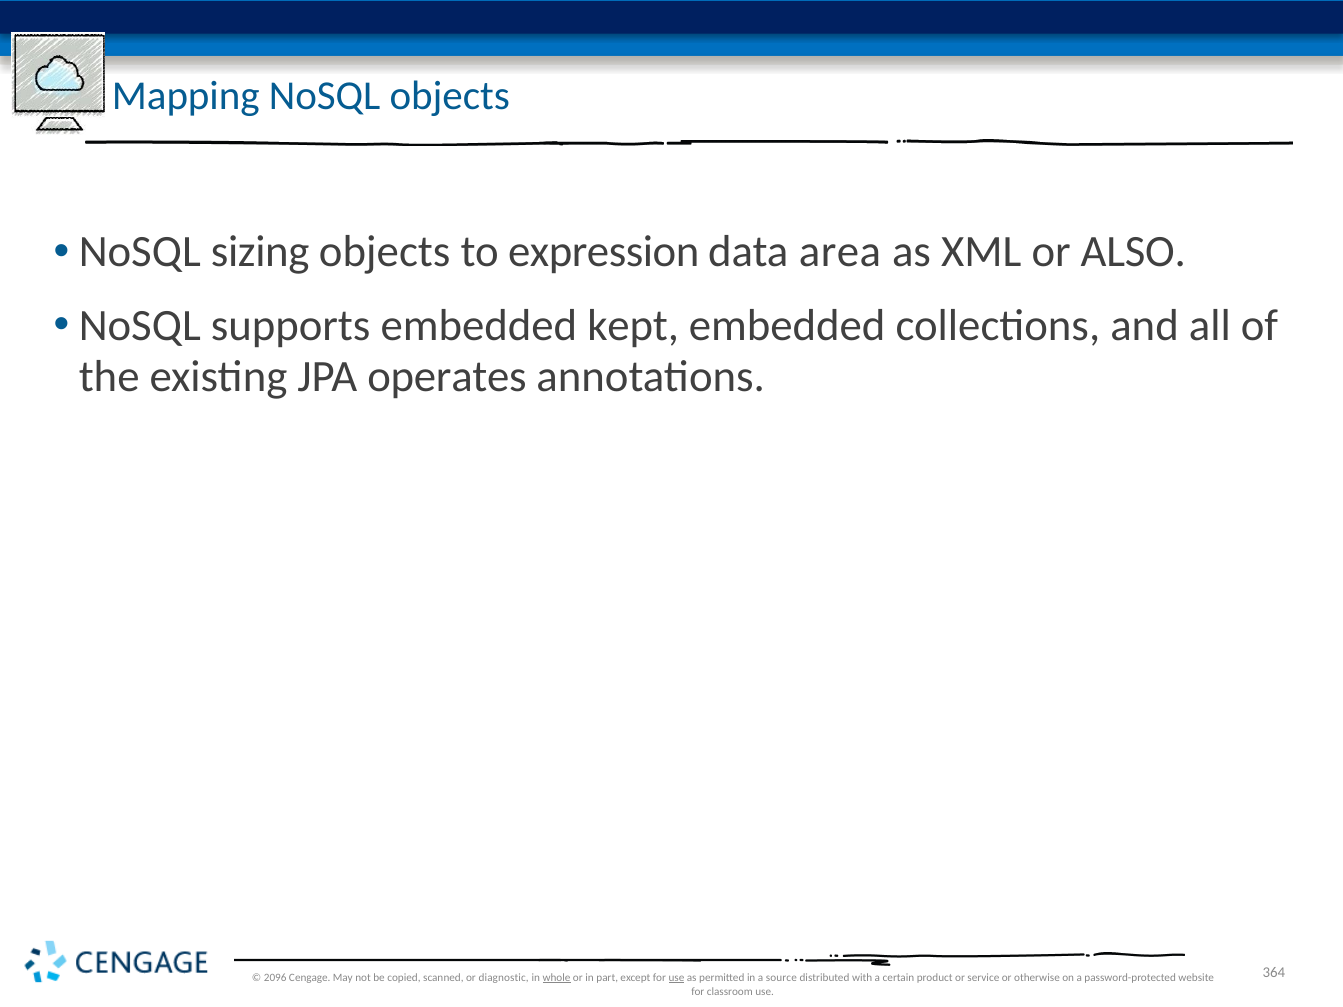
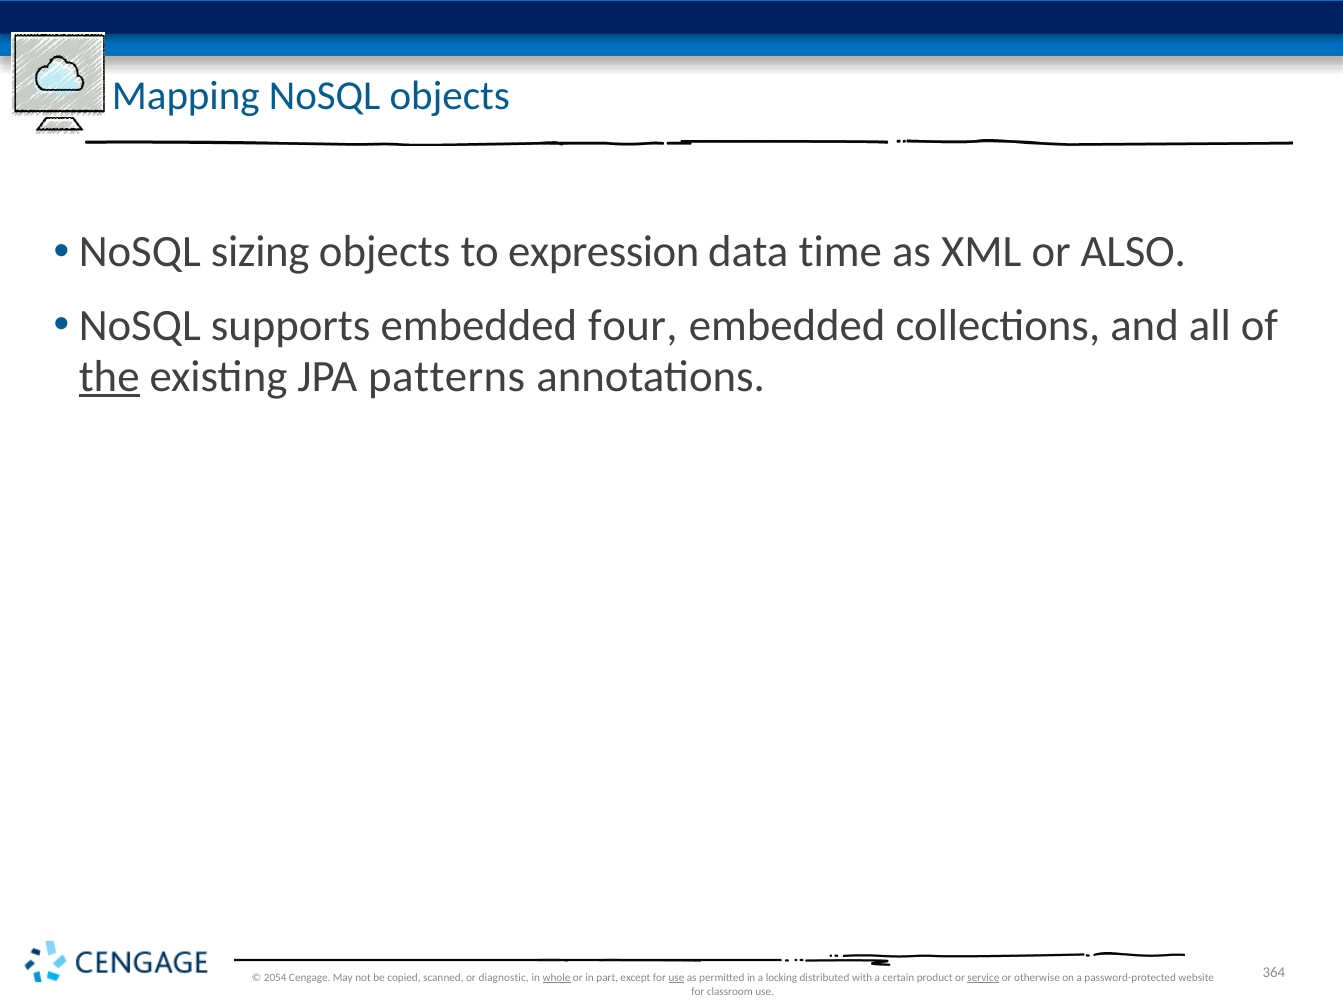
area: area -> time
kept: kept -> four
the underline: none -> present
operates: operates -> patterns
2096: 2096 -> 2054
source: source -> locking
service underline: none -> present
